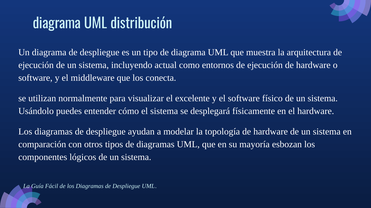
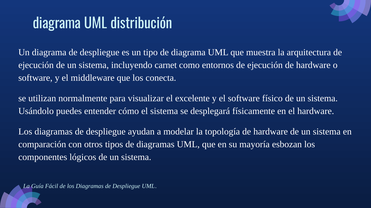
actual: actual -> carnet
